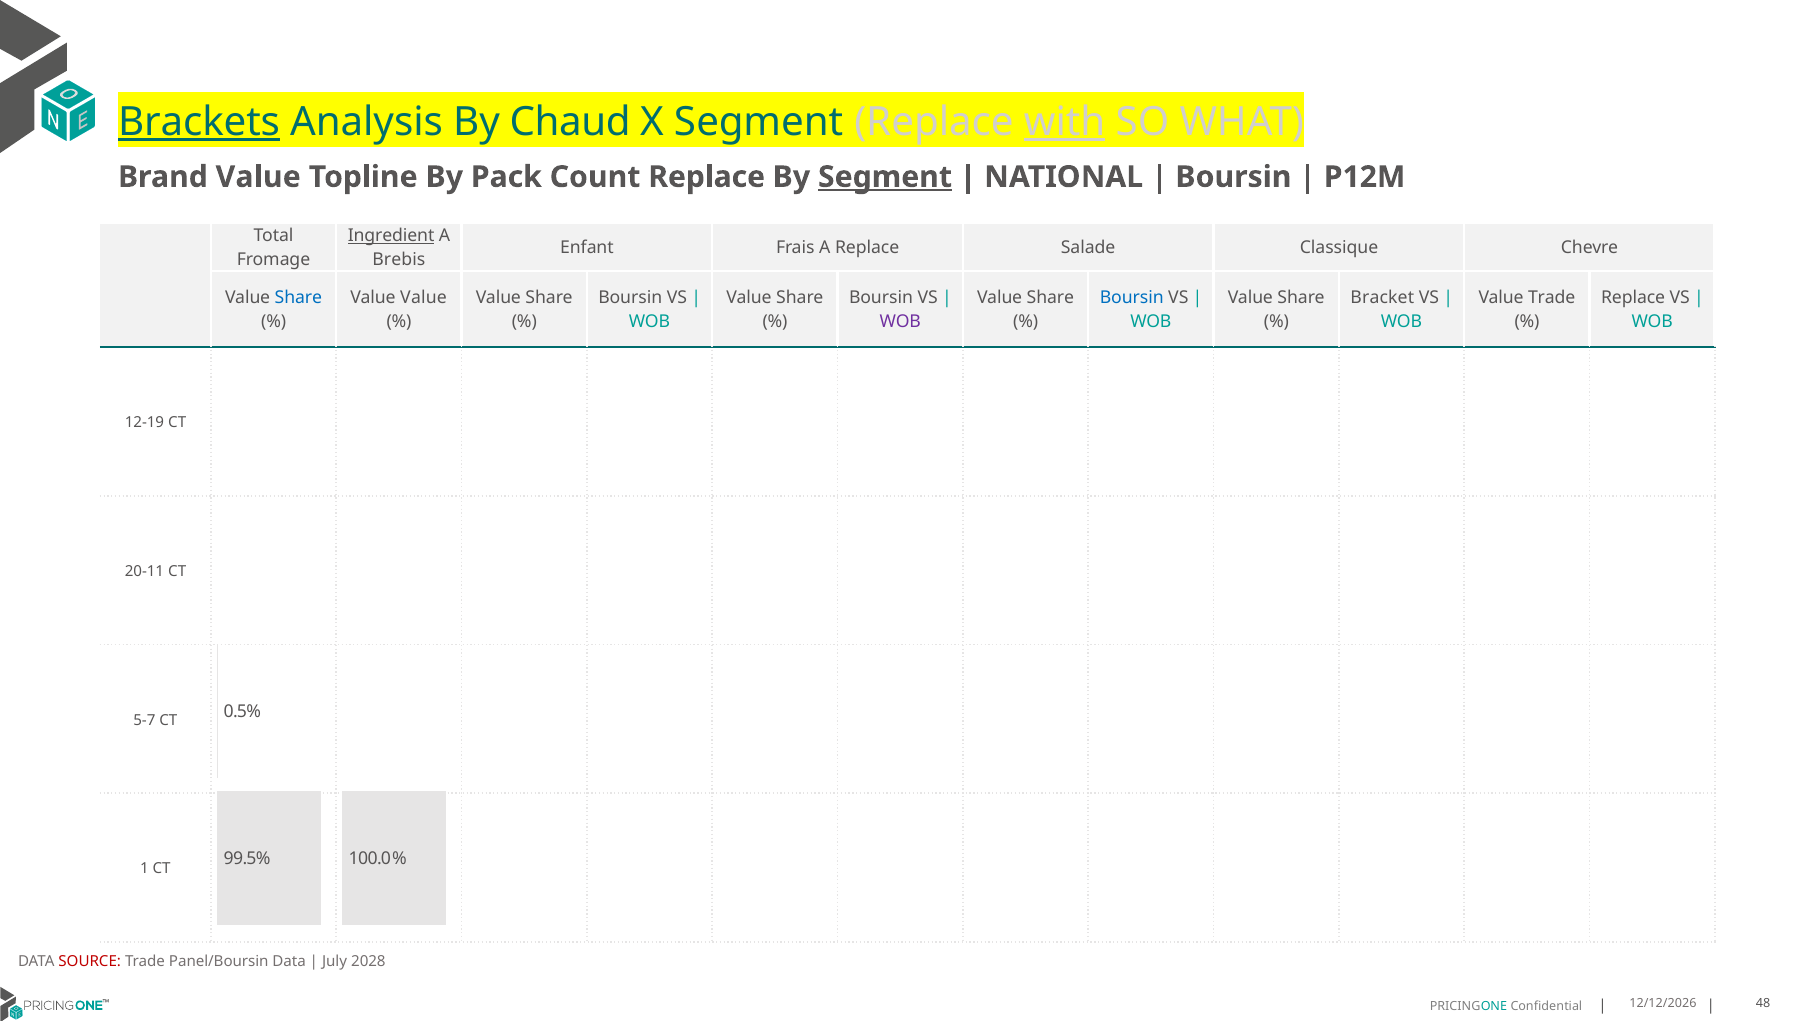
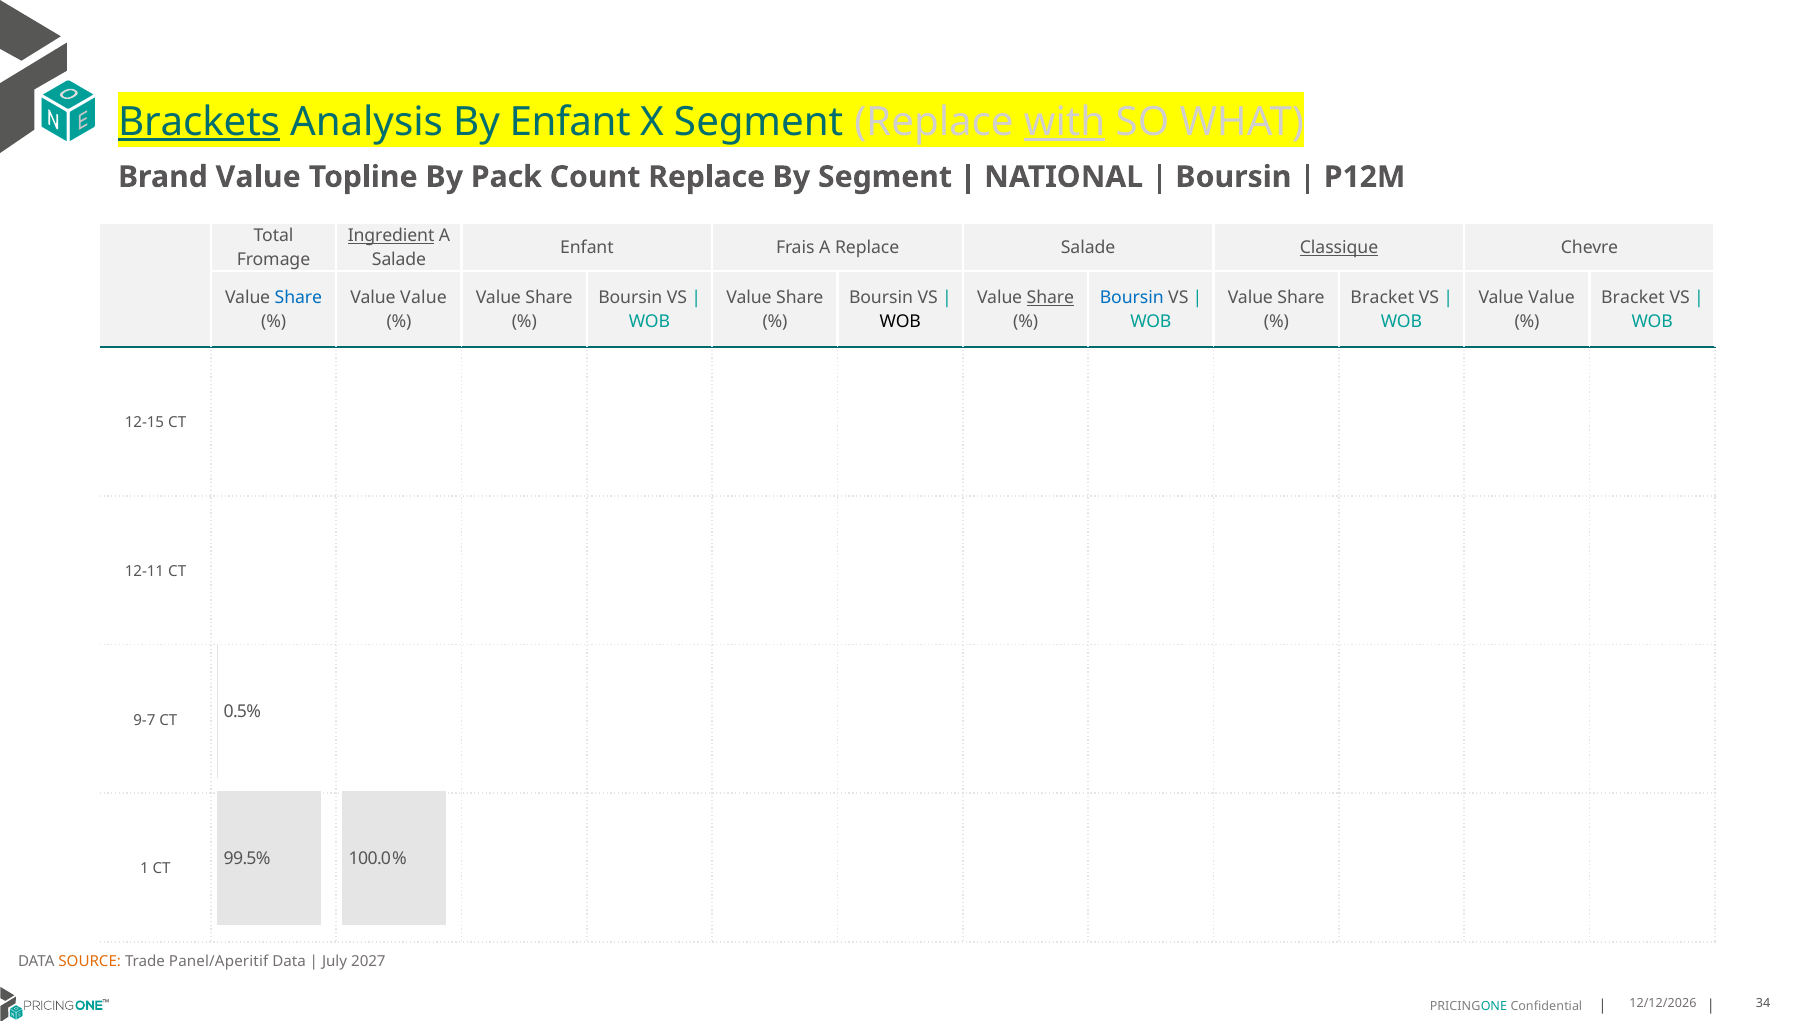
By Chaud: Chaud -> Enfant
Segment at (885, 177) underline: present -> none
Classique underline: none -> present
Brebis at (399, 260): Brebis -> Salade
Share at (1050, 298) underline: none -> present
Trade at (1552, 298): Trade -> Value
Replace at (1633, 298): Replace -> Bracket
WOB at (900, 322) colour: purple -> black
12-19: 12-19 -> 12-15
20-11: 20-11 -> 12-11
5-7: 5-7 -> 9-7
SOURCE colour: red -> orange
Panel/Boursin: Panel/Boursin -> Panel/Aperitif
2028: 2028 -> 2027
48: 48 -> 34
